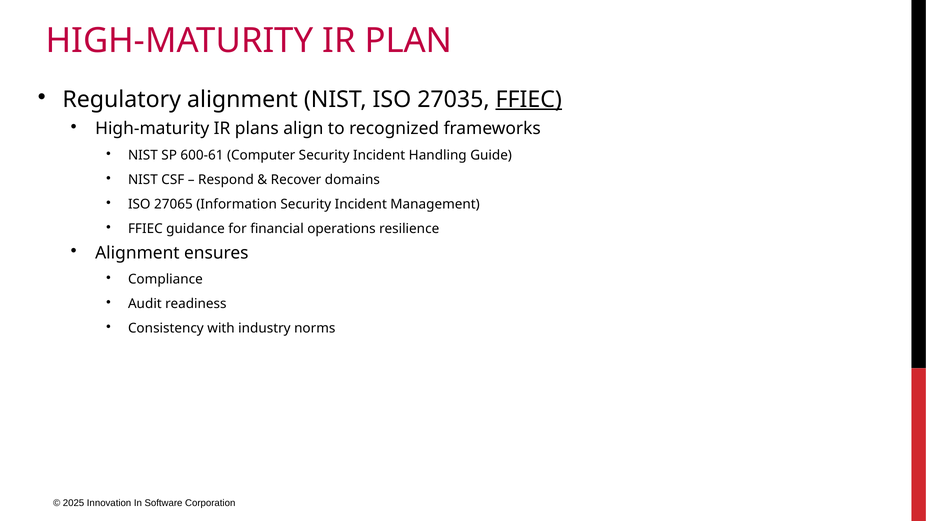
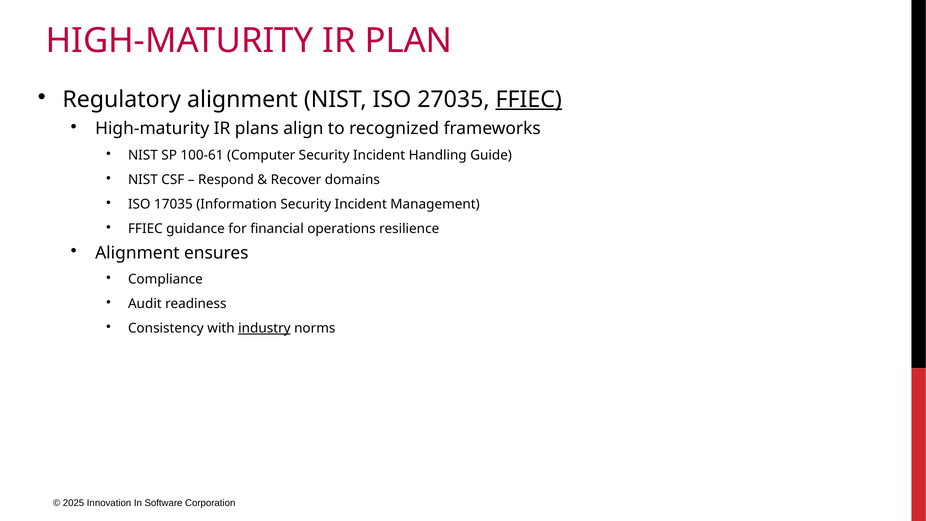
600-61: 600-61 -> 100-61
27065: 27065 -> 17035
industry underline: none -> present
